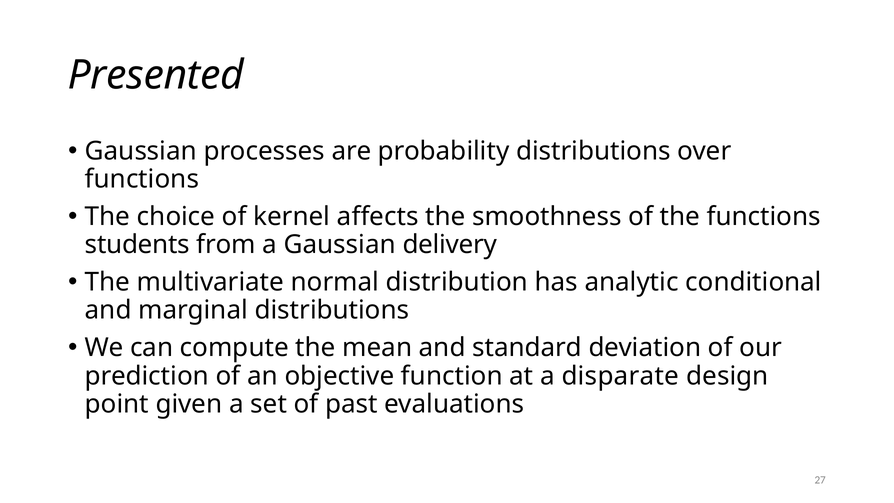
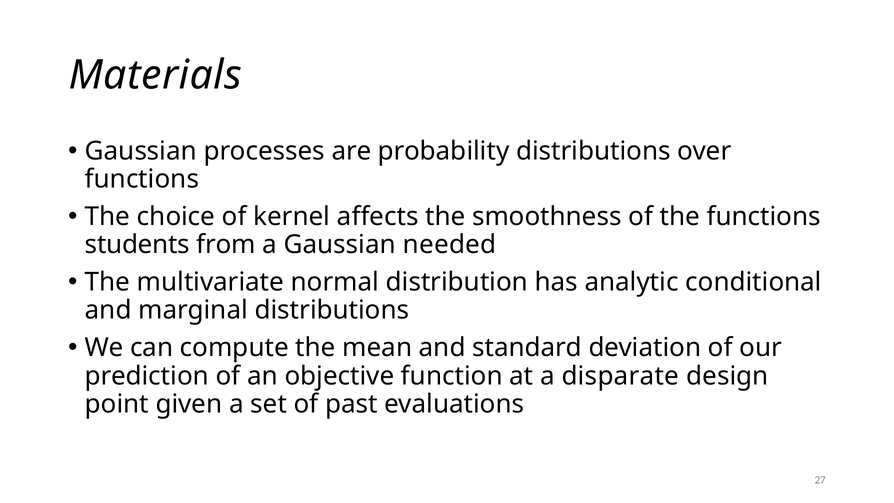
Presented: Presented -> Materials
delivery: delivery -> needed
